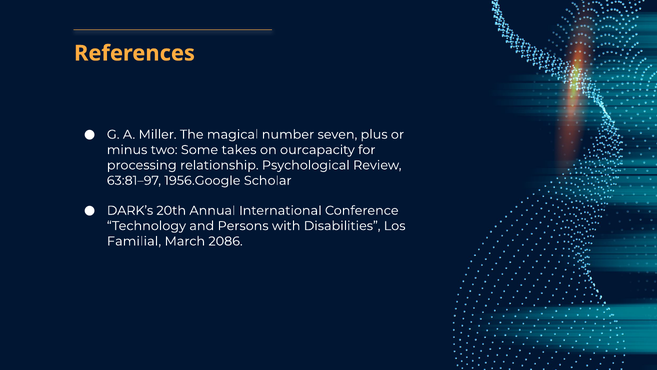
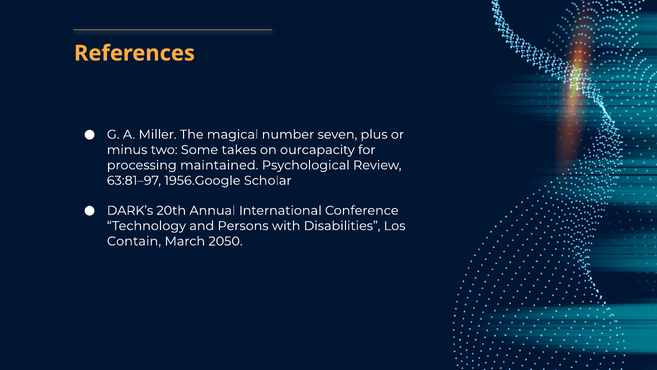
relationship: relationship -> maintained
Familial: Familial -> Contain
2086: 2086 -> 2050
